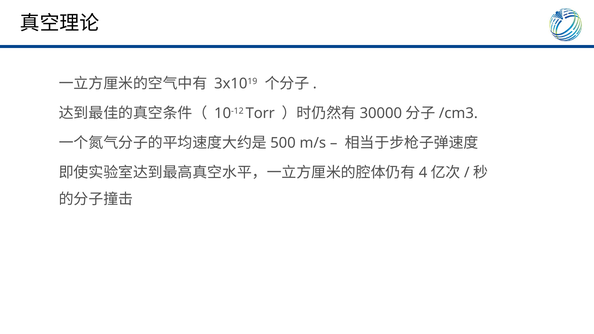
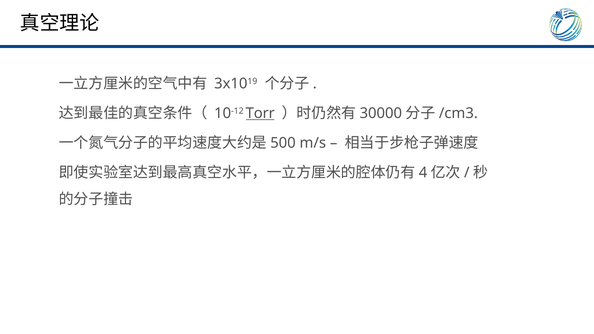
Torr underline: none -> present
